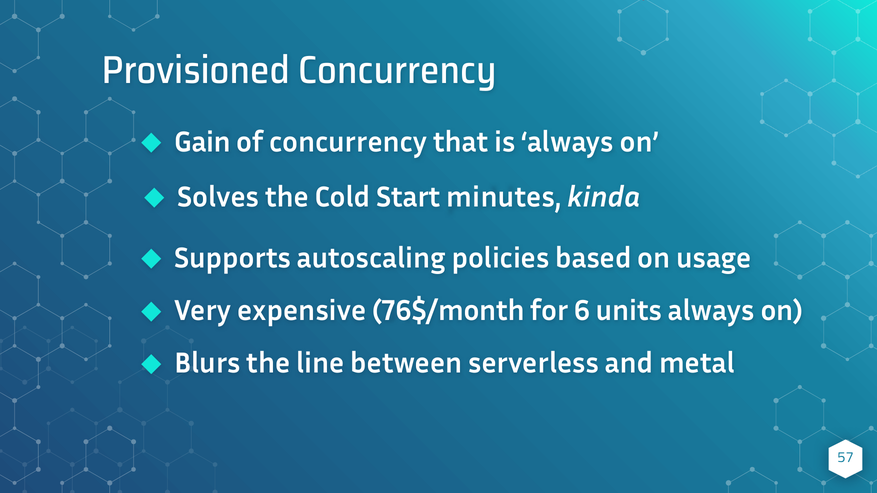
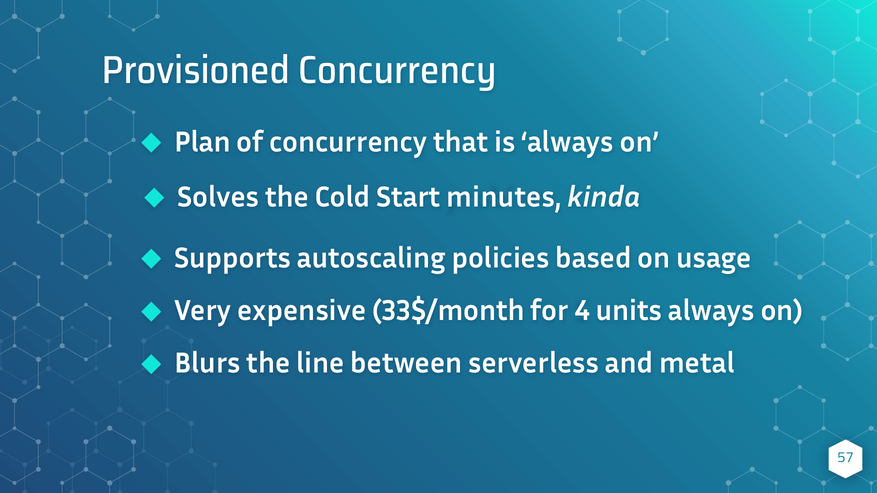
Gain: Gain -> Plan
76$/month: 76$/month -> 33$/month
6: 6 -> 4
